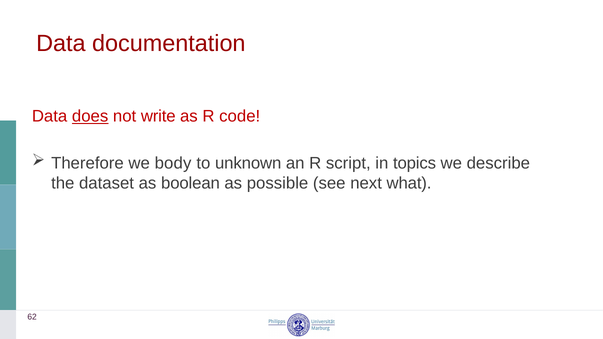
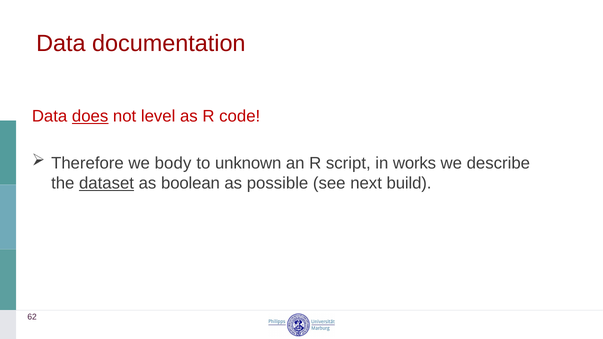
write: write -> level
topics: topics -> works
dataset underline: none -> present
what: what -> build
